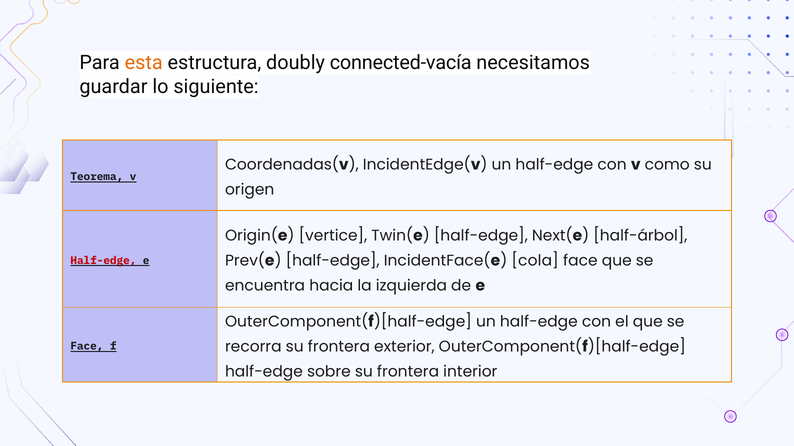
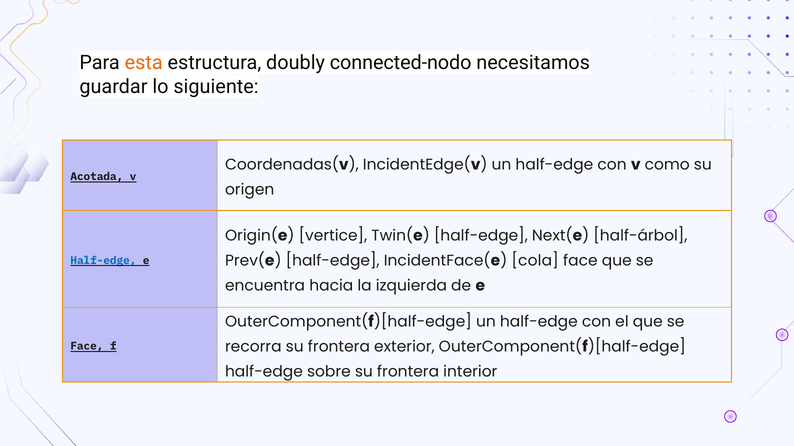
connected-vacía: connected-vacía -> connected-nodo
Teorema: Teorema -> Acotada
Half-edge at (103, 261) colour: red -> blue
